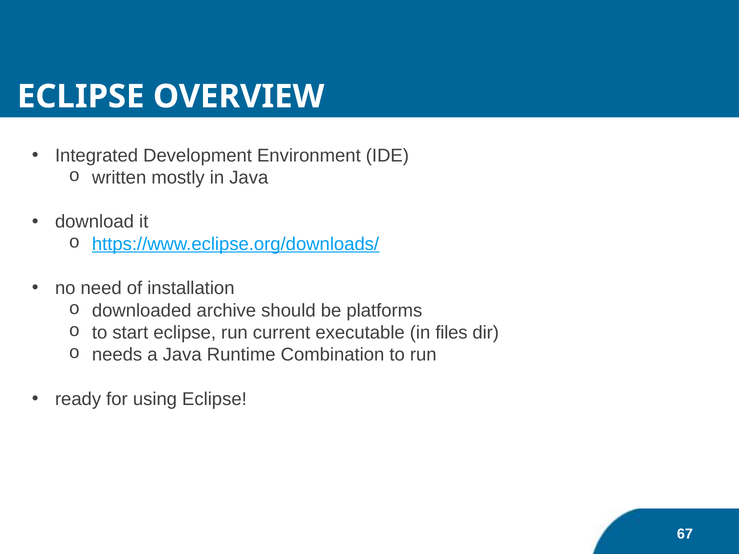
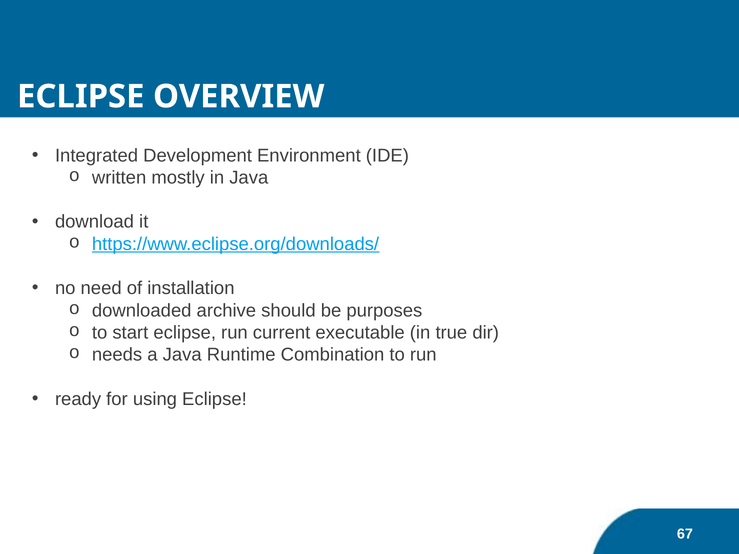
platforms: platforms -> purposes
files: files -> true
